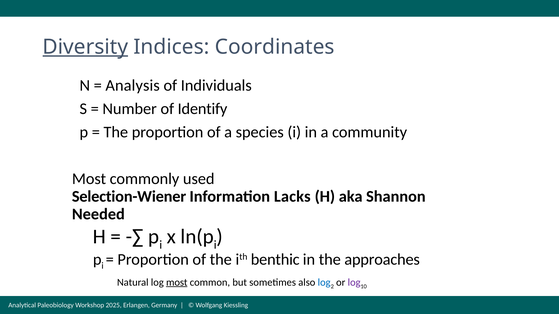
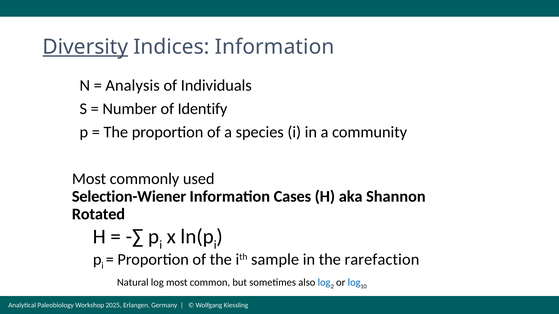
Indices Coordinates: Coordinates -> Information
Lacks: Lacks -> Cases
Needed: Needed -> Rotated
benthic: benthic -> sample
approaches: approaches -> rarefaction
most at (177, 283) underline: present -> none
log at (354, 283) colour: purple -> blue
